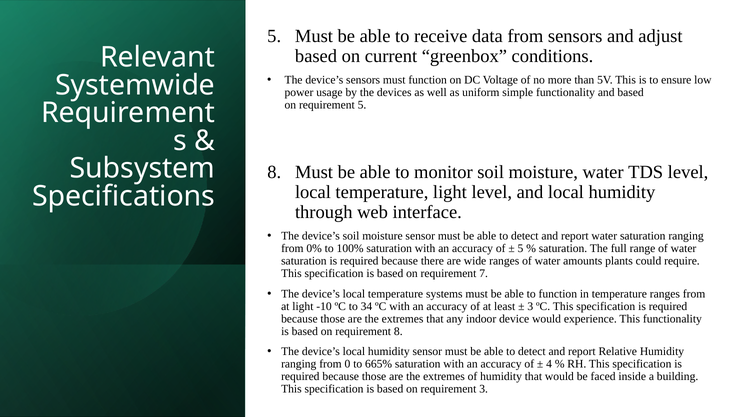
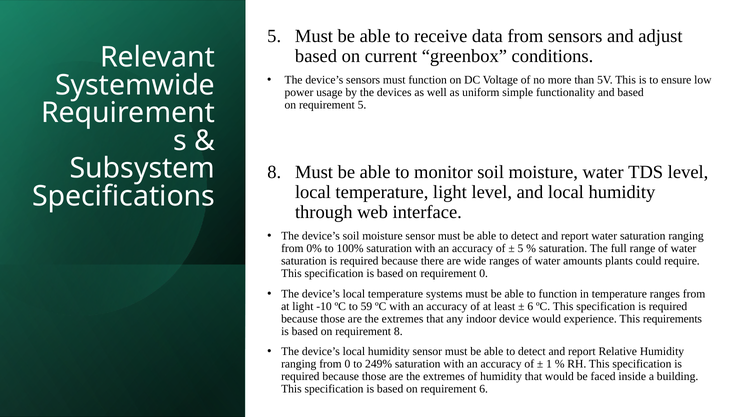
requirement 7: 7 -> 0
34: 34 -> 59
3 at (530, 306): 3 -> 6
This functionality: functionality -> requirements
665%: 665% -> 249%
4: 4 -> 1
requirement 3: 3 -> 6
